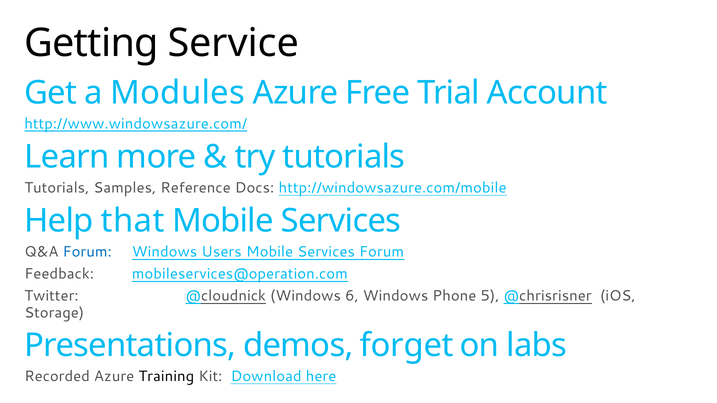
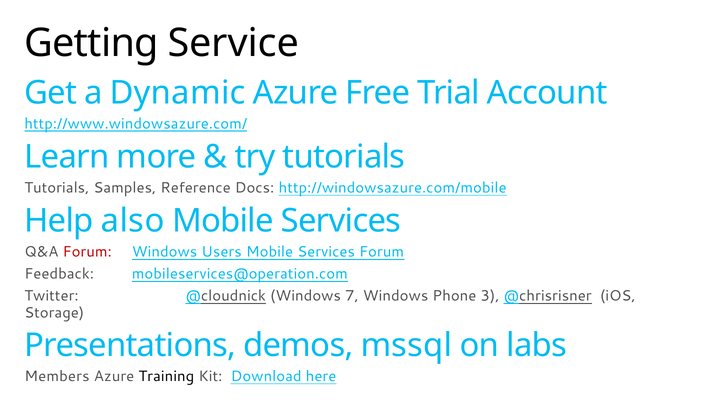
Modules: Modules -> Dynamic
that: that -> also
Forum at (87, 252) colour: blue -> red
6: 6 -> 7
5: 5 -> 3
forget: forget -> mssql
Recorded: Recorded -> Members
